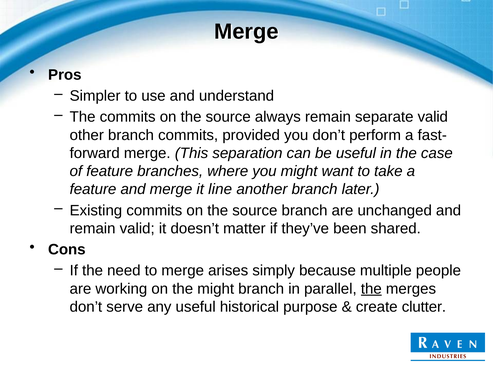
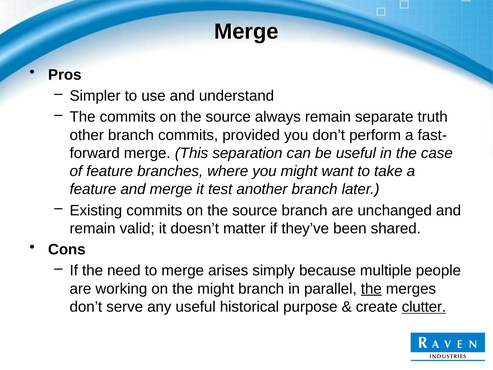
separate valid: valid -> truth
line: line -> test
clutter underline: none -> present
